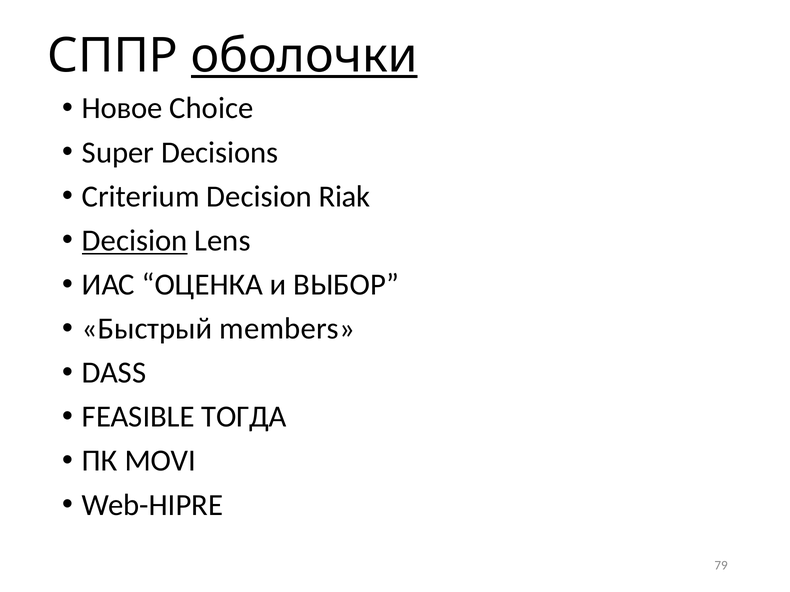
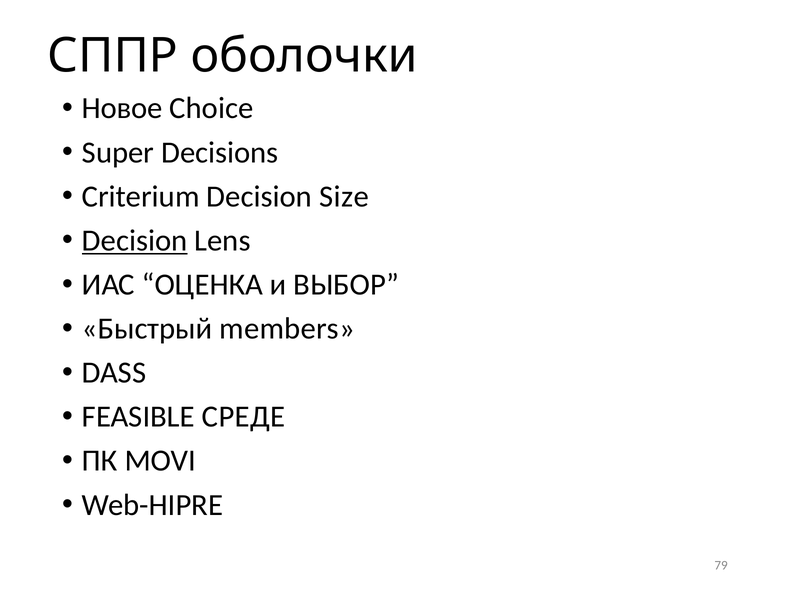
оболочки underline: present -> none
Riak: Riak -> Size
ТОГДА: ТОГДА -> СРЕДЕ
